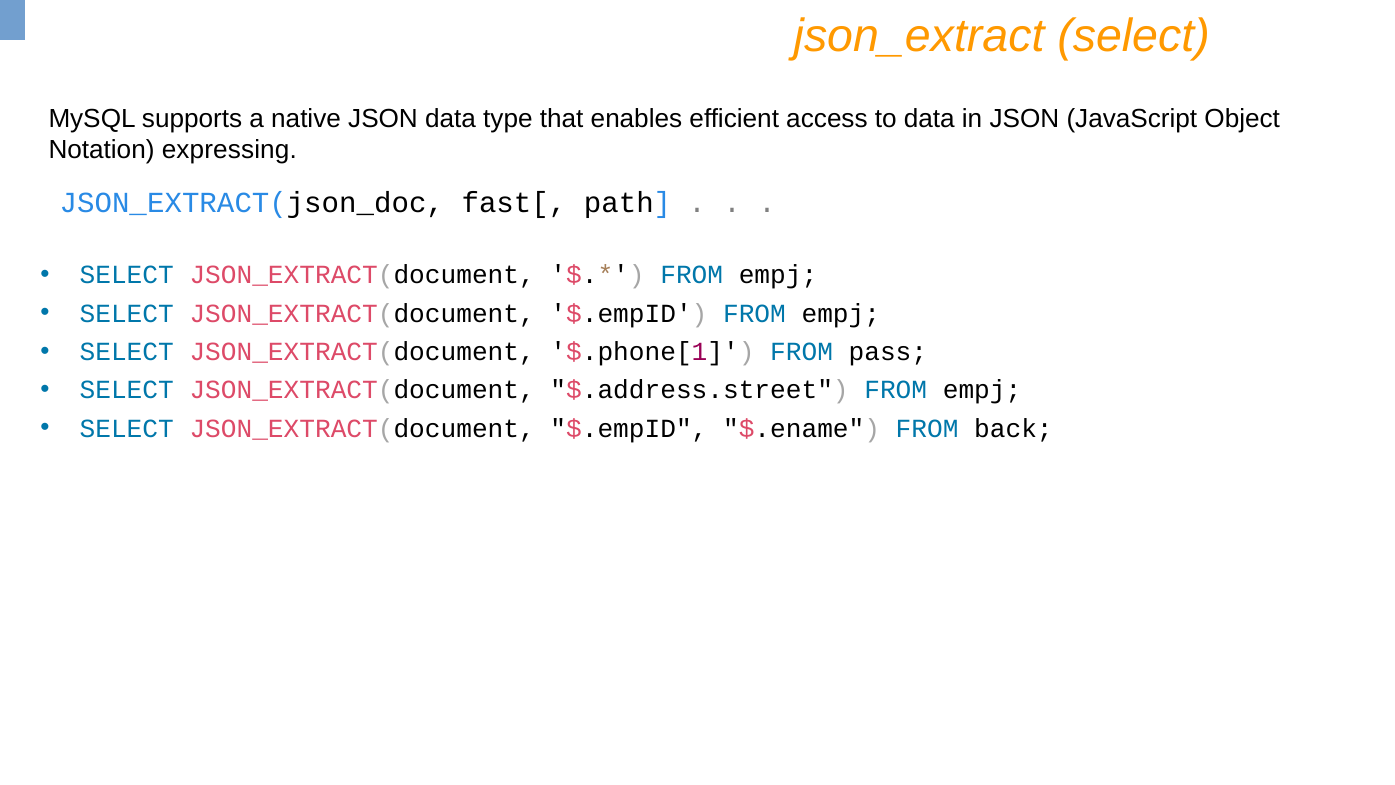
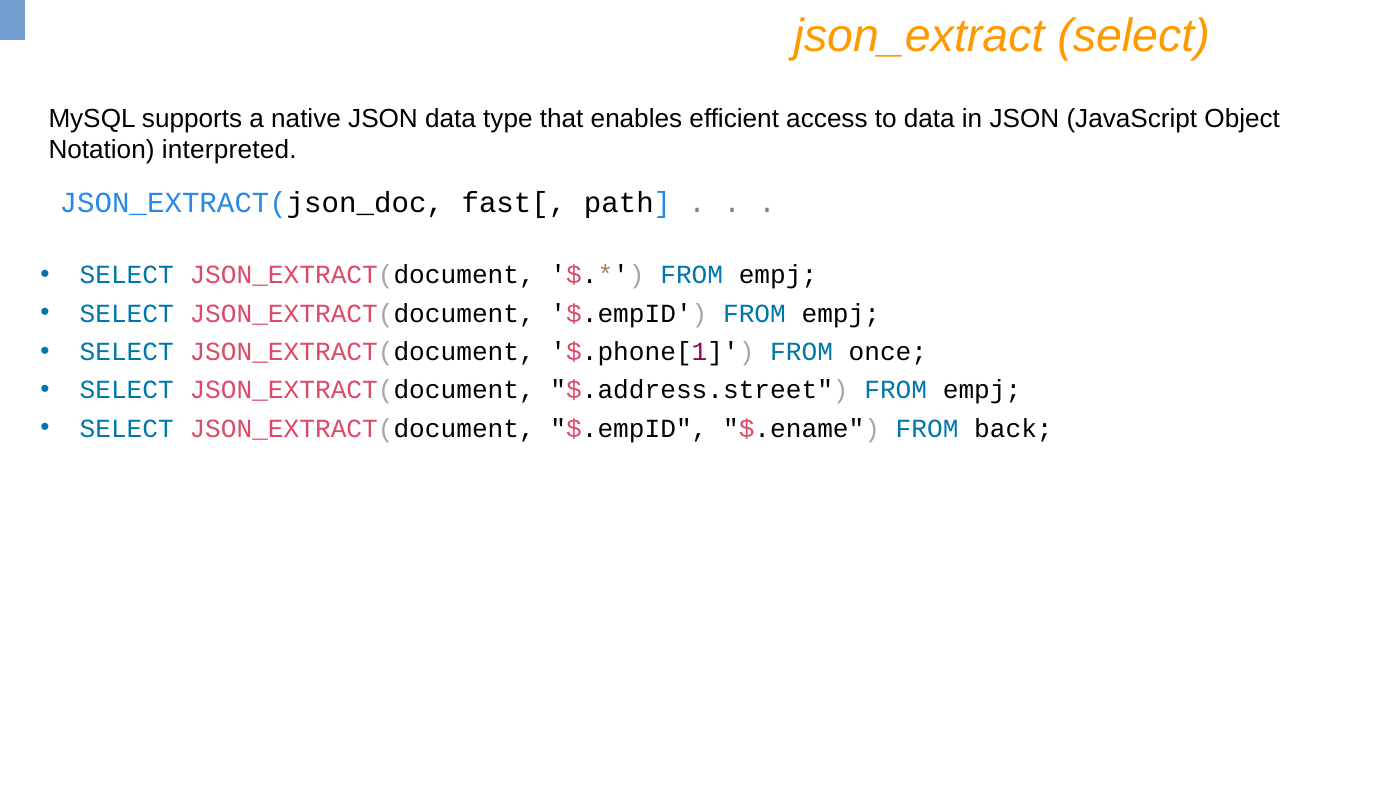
expressing: expressing -> interpreted
pass: pass -> once
